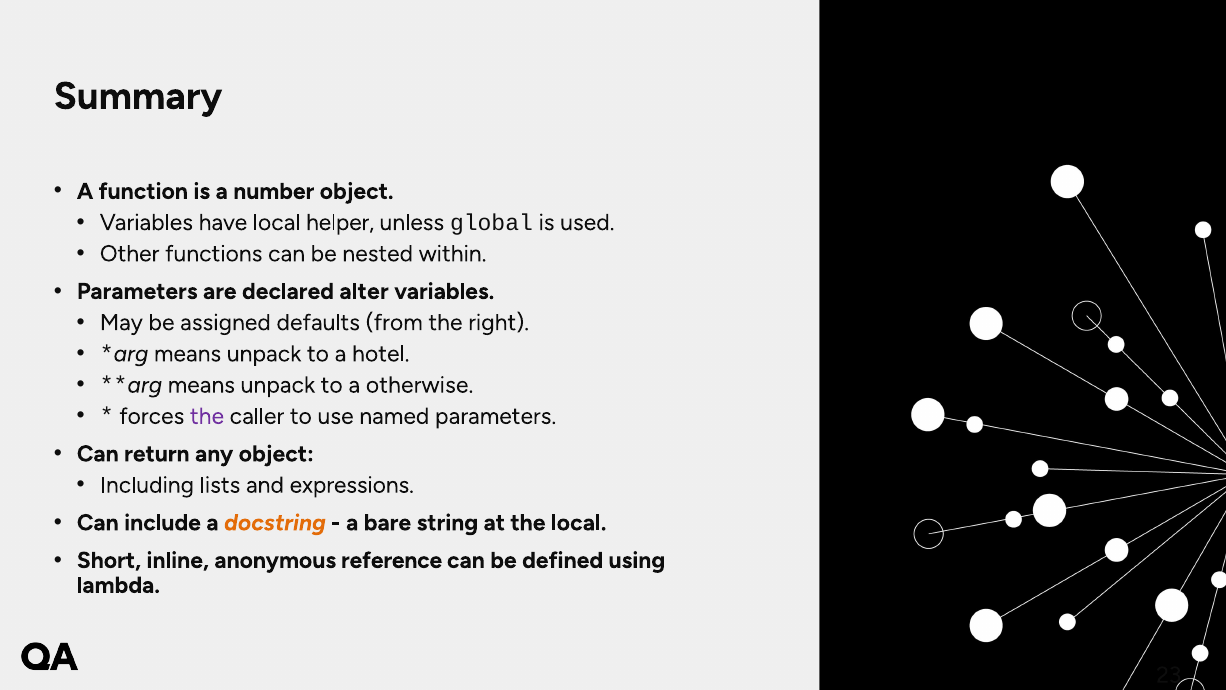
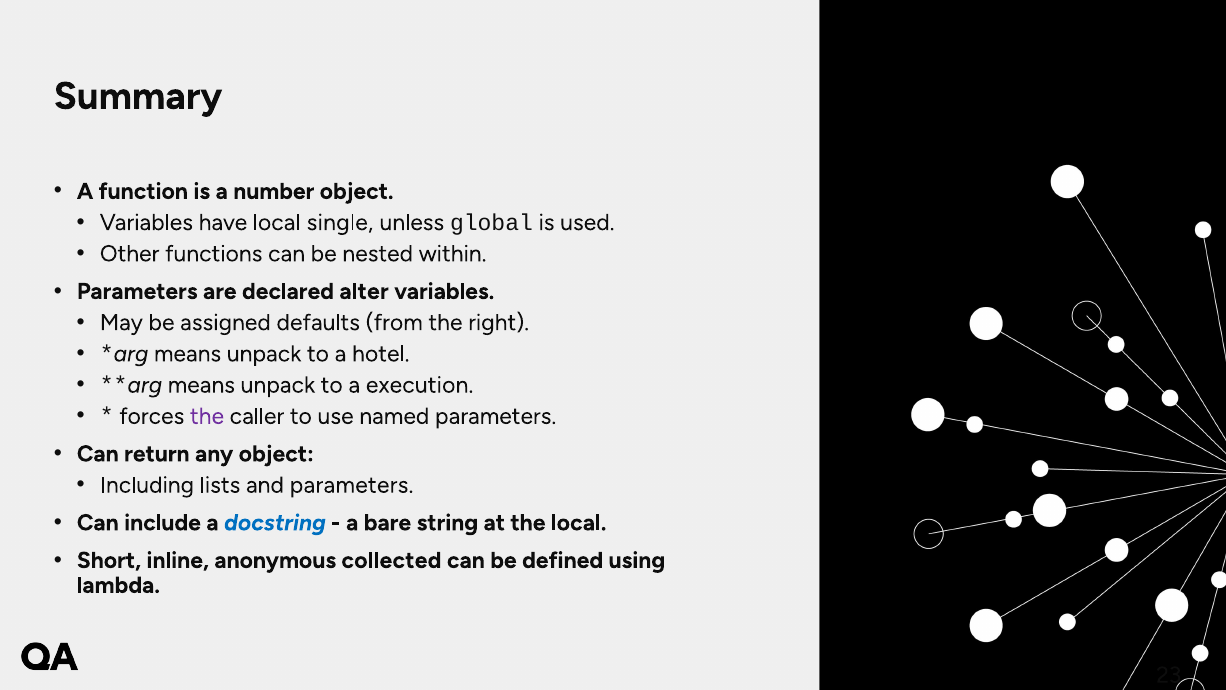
helper: helper -> single
otherwise: otherwise -> execution
and expressions: expressions -> parameters
docstring colour: orange -> blue
reference: reference -> collected
